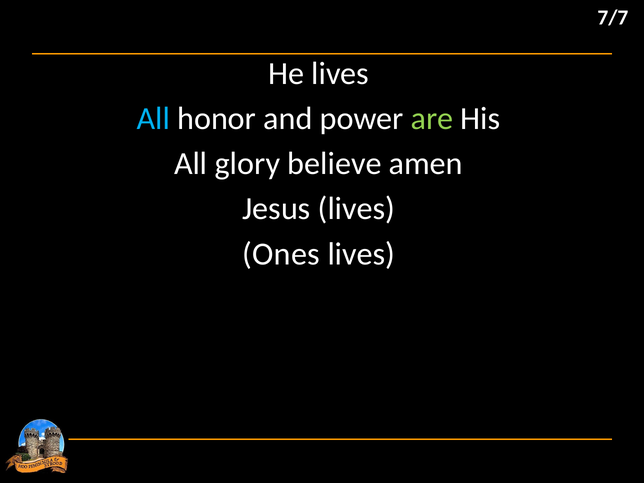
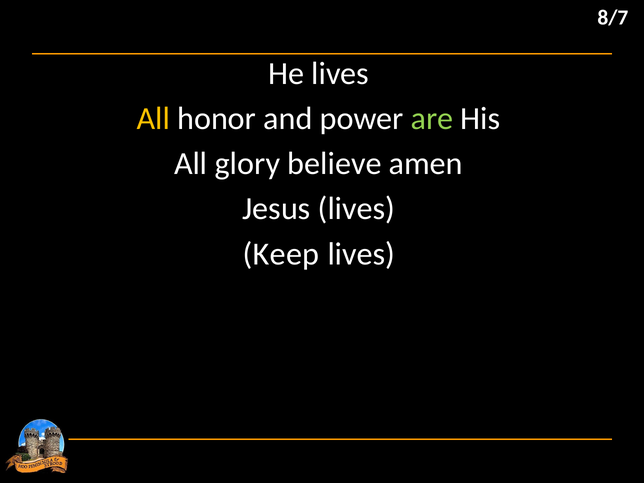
7/7: 7/7 -> 8/7
All at (153, 119) colour: light blue -> yellow
Ones: Ones -> Keep
